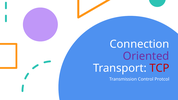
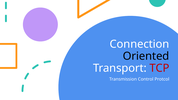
Oriented colour: purple -> black
